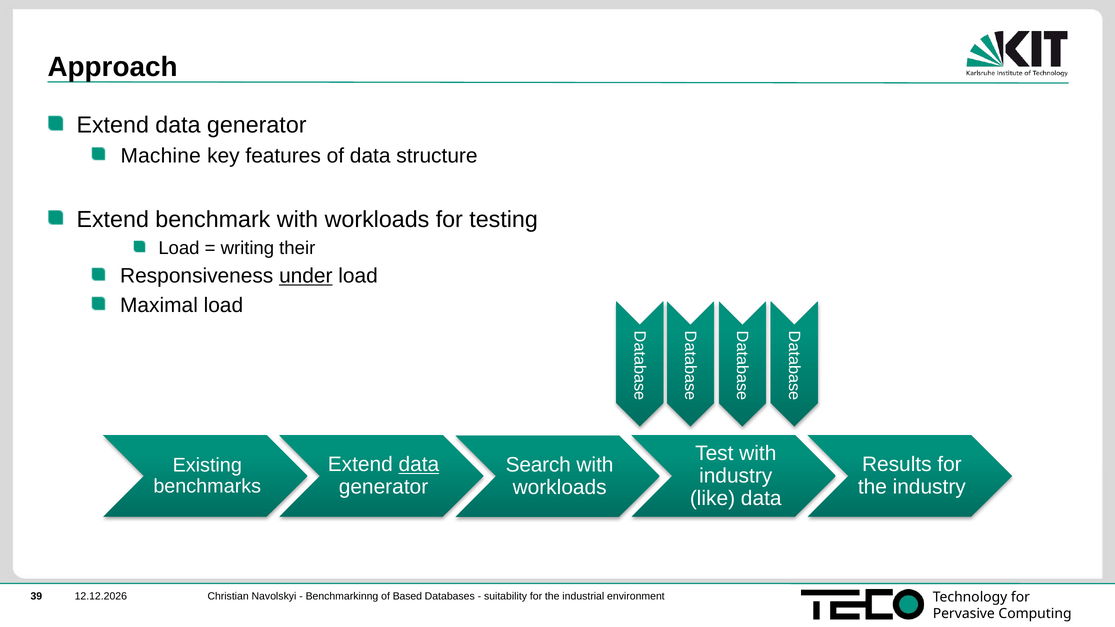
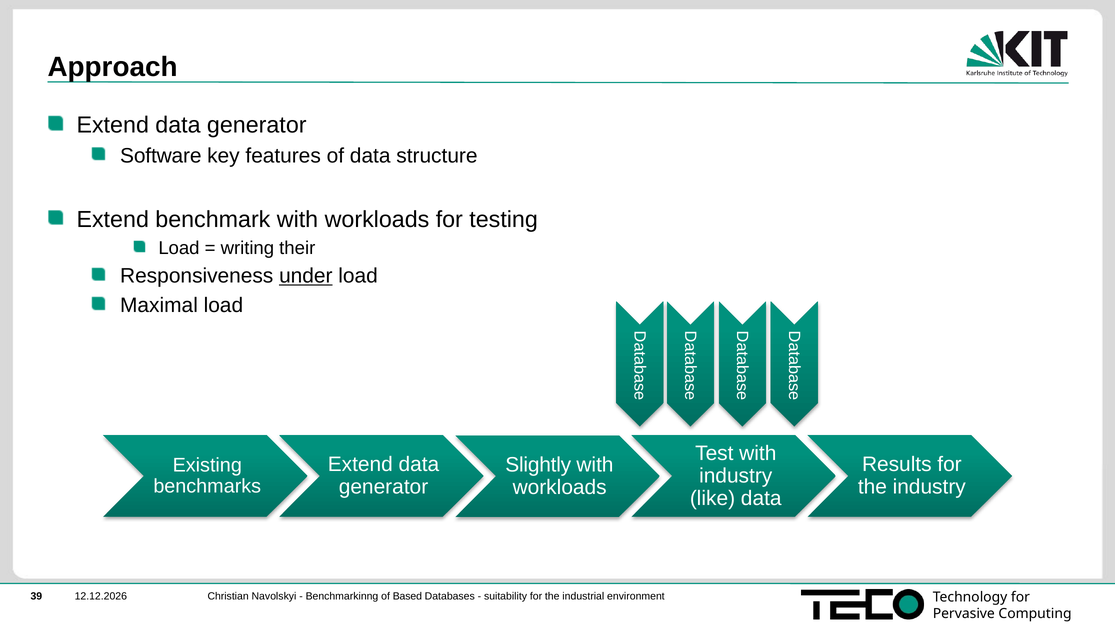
Machine: Machine -> Software
data at (419, 465) underline: present -> none
Search: Search -> Slightly
